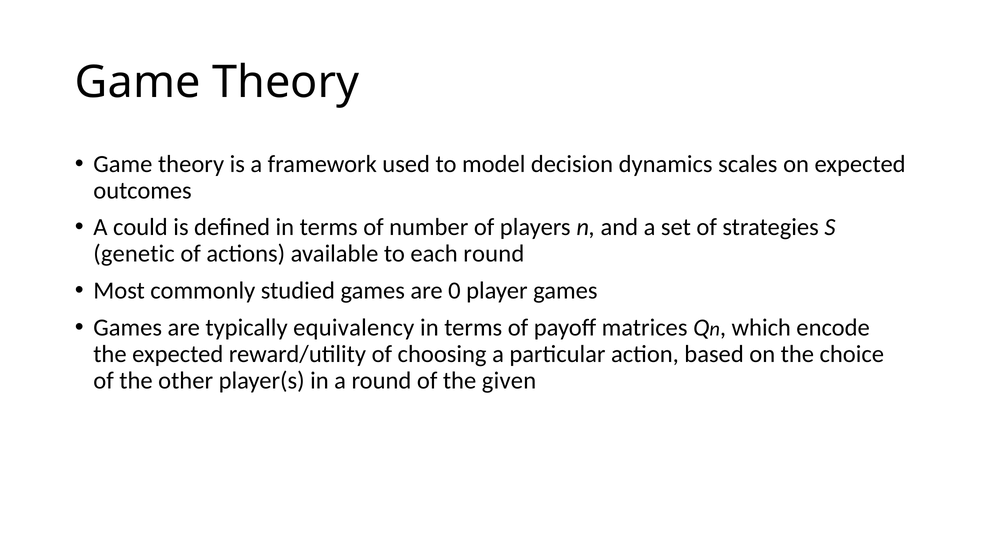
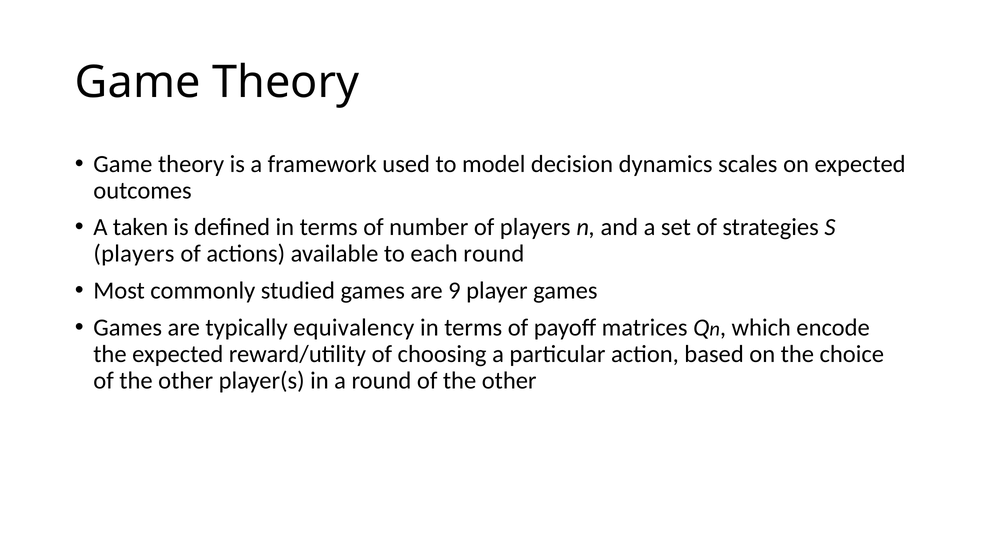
could: could -> taken
genetic at (134, 254): genetic -> players
0: 0 -> 9
round of the given: given -> other
